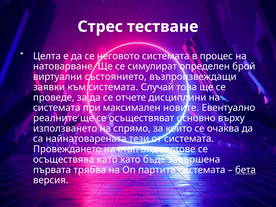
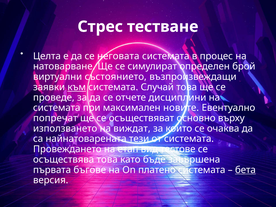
неговото: неговото -> неговата
към underline: none -> present
реалните: реалните -> попречат
спрямо: спрямо -> виждат
осъществява като: като -> това
трябва: трябва -> бъгове
партита: партита -> платено
